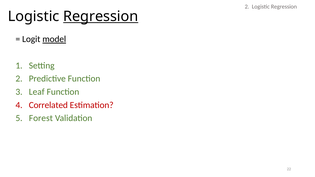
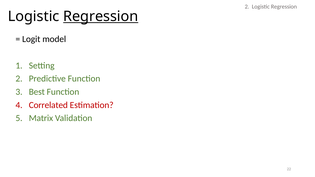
model underline: present -> none
Leaf: Leaf -> Best
Forest: Forest -> Matrix
